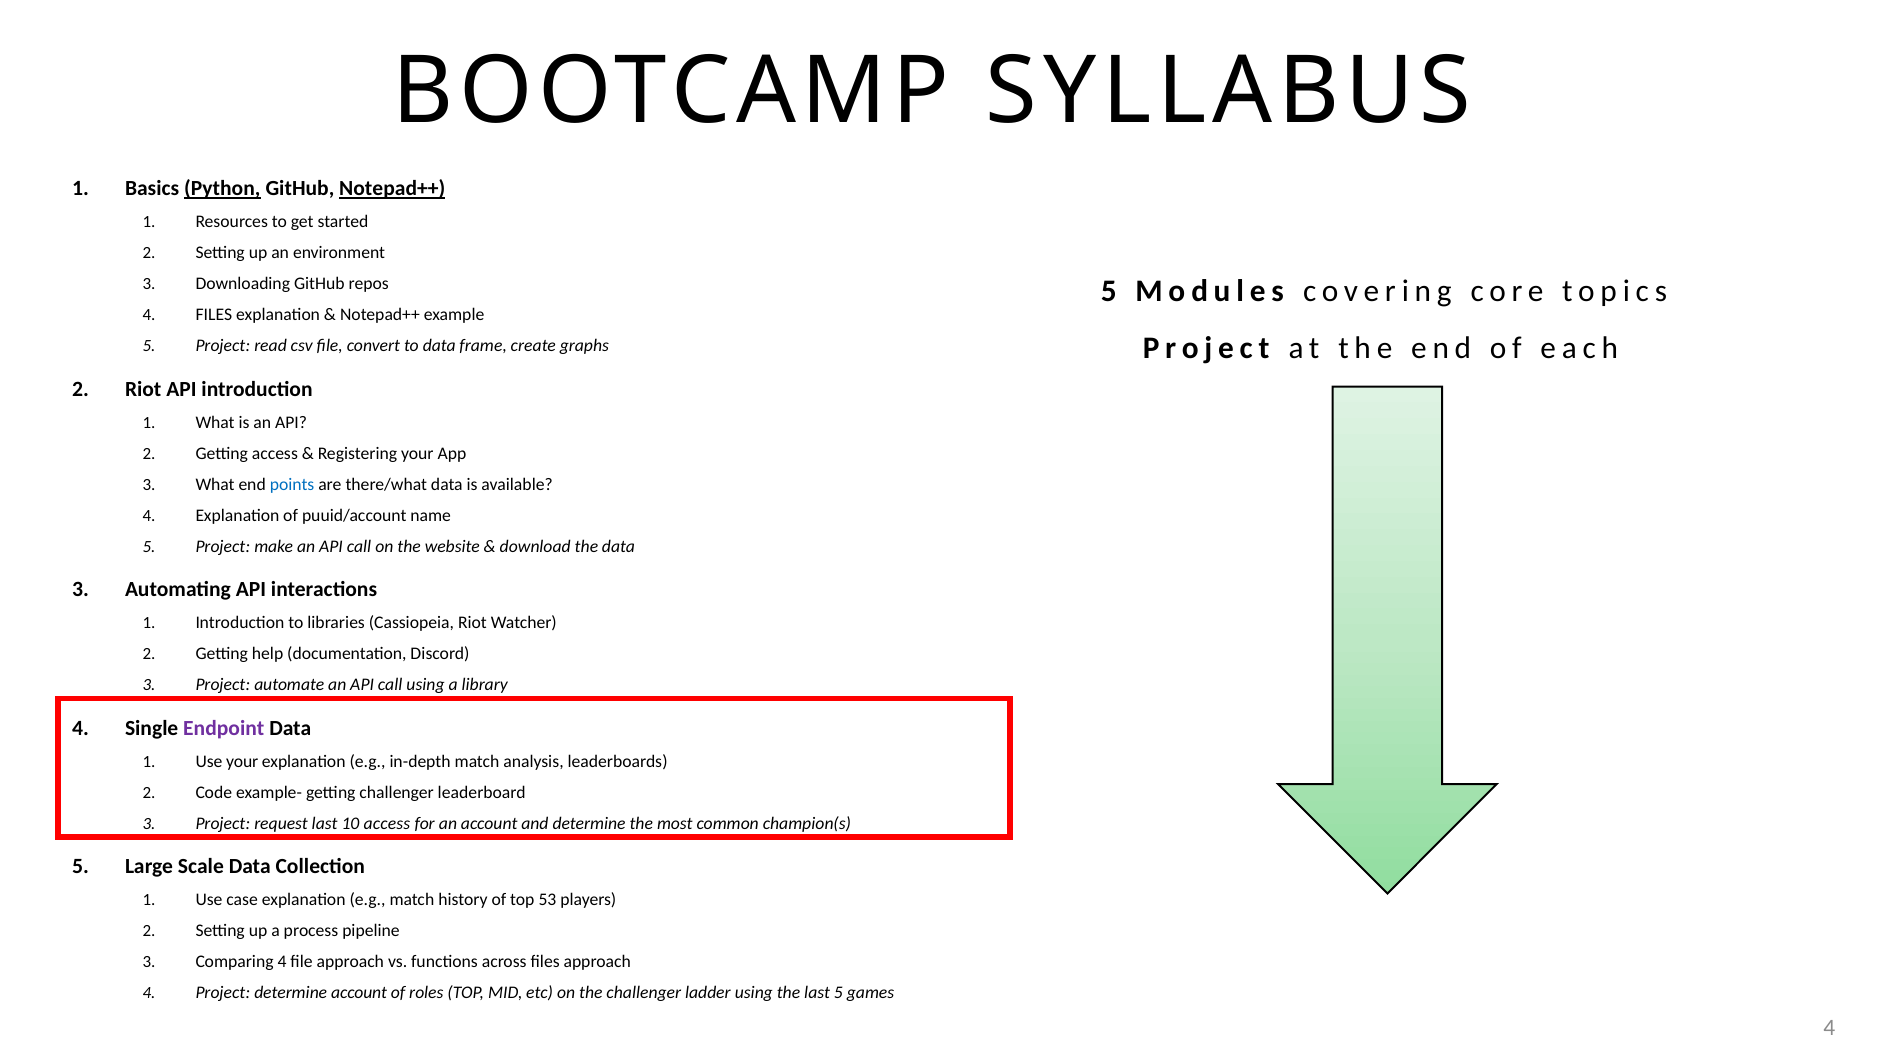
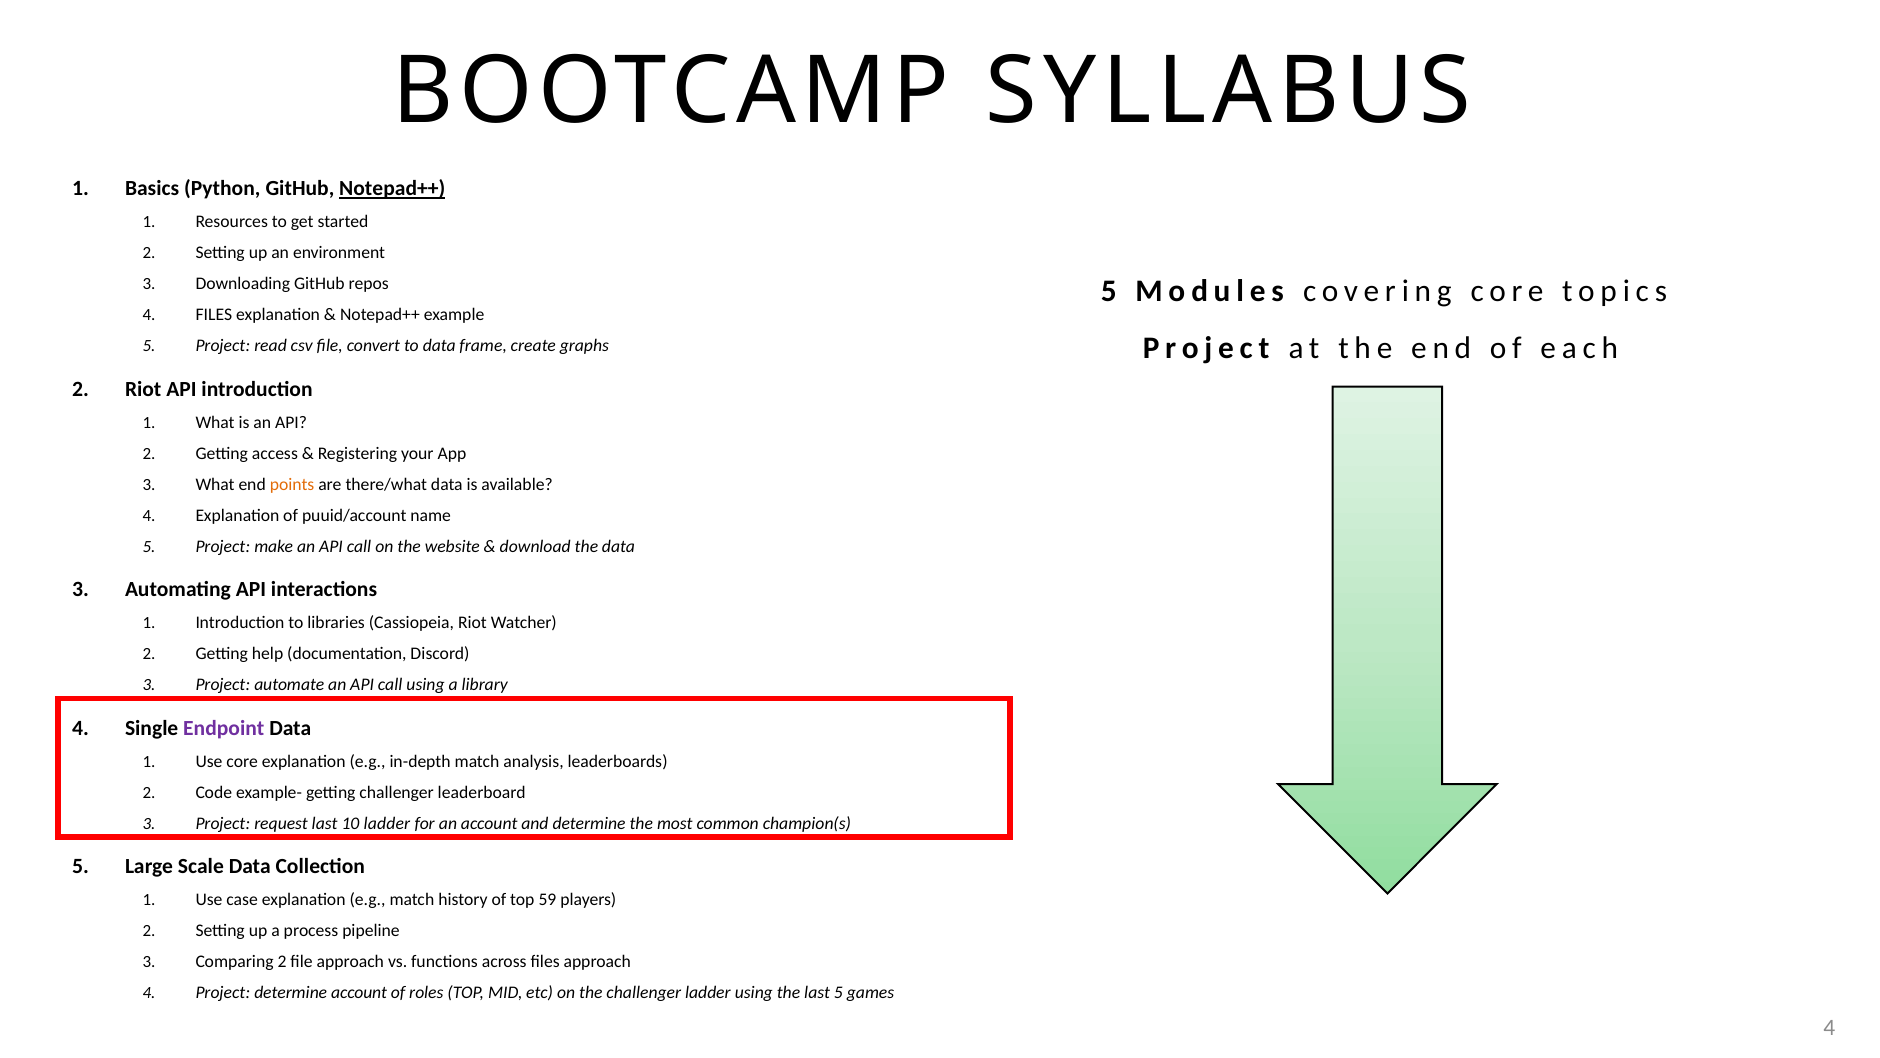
Python underline: present -> none
points colour: blue -> orange
Use your: your -> core
10 access: access -> ladder
53: 53 -> 59
Comparing 4: 4 -> 2
